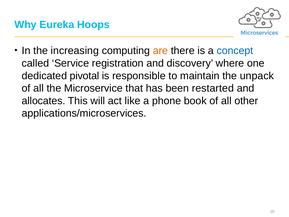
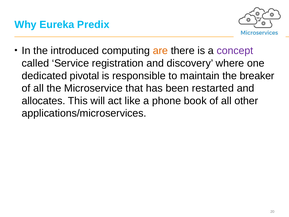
Hoops: Hoops -> Predix
increasing: increasing -> introduced
concept colour: blue -> purple
unpack: unpack -> breaker
